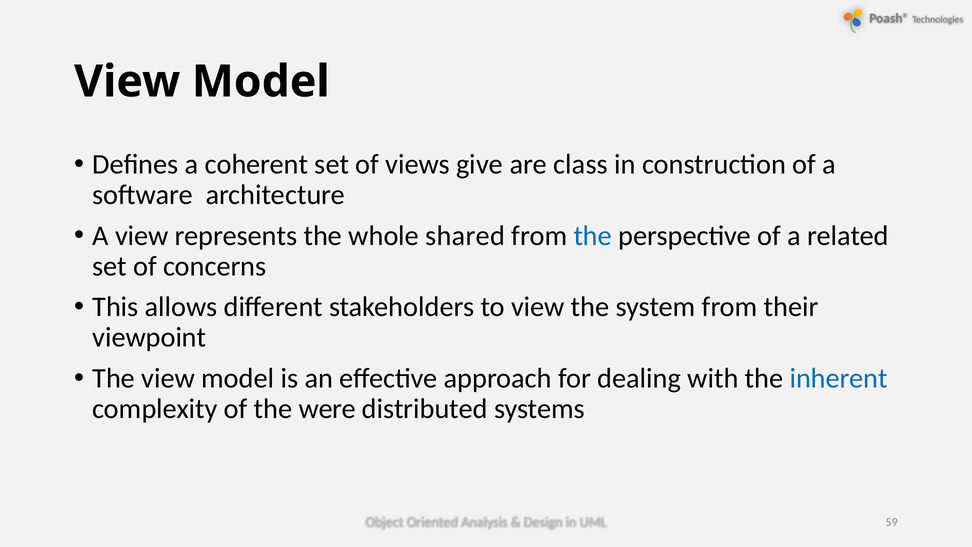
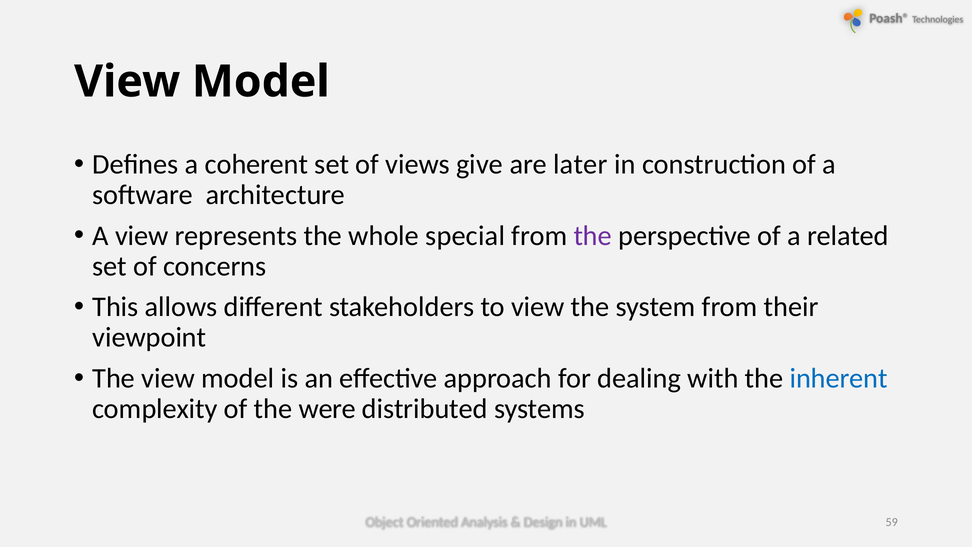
class: class -> later
shared: shared -> special
the at (593, 236) colour: blue -> purple
